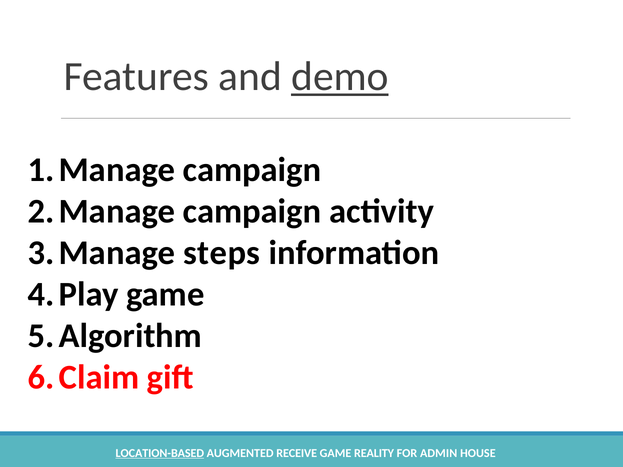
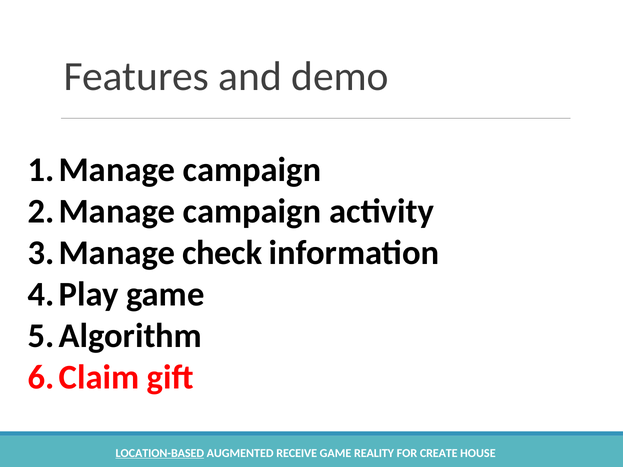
demo underline: present -> none
steps: steps -> check
ADMIN: ADMIN -> CREATE
